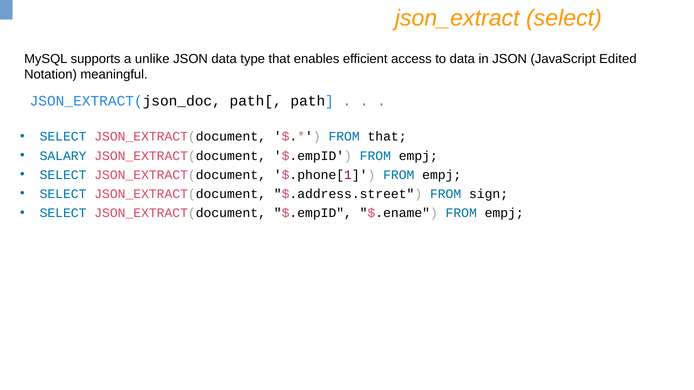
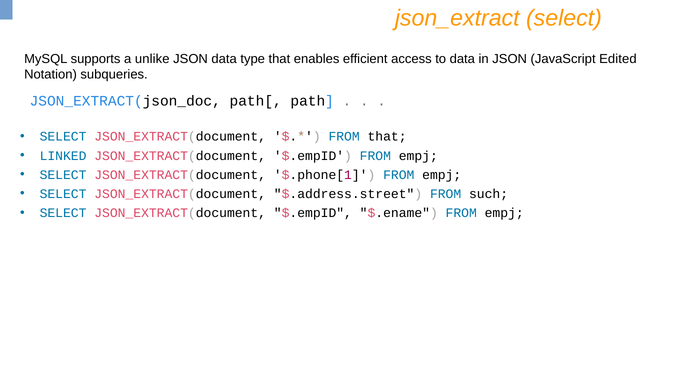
meaningful: meaningful -> subqueries
SALARY: SALARY -> LINKED
sign: sign -> such
